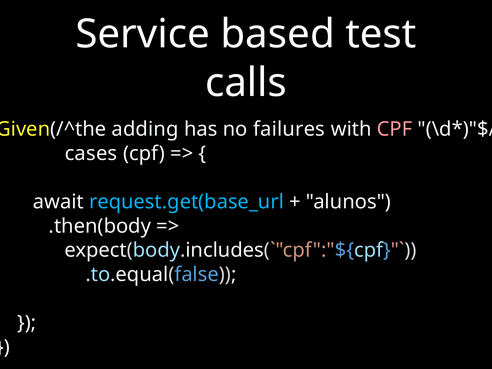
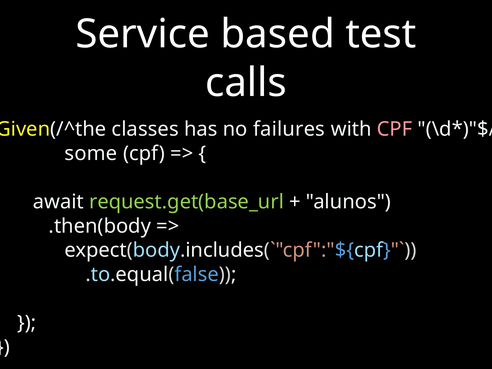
adding: adding -> classes
cases: cases -> some
request.get(base_url colour: light blue -> light green
